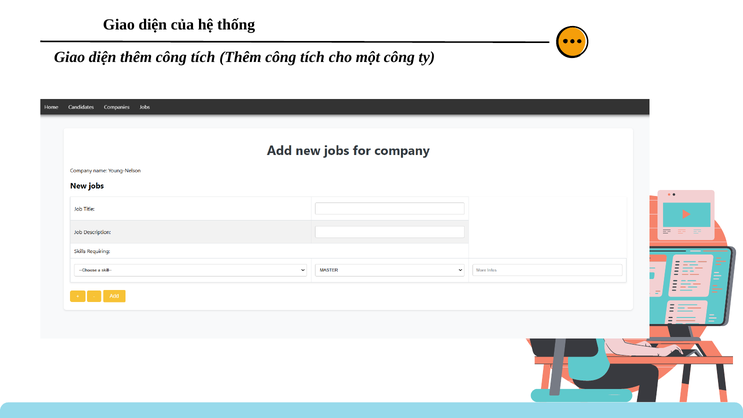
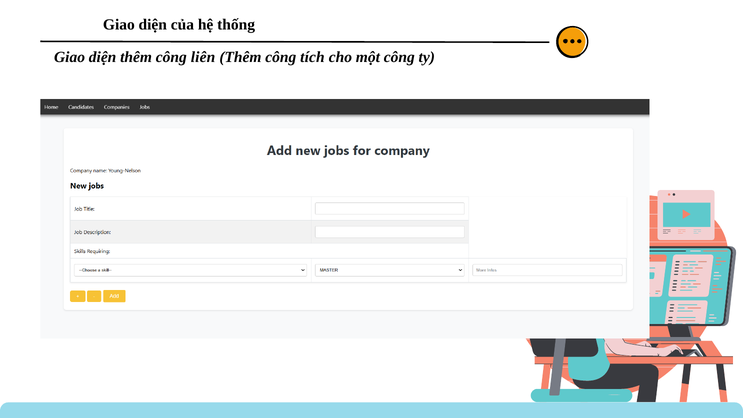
diện thêm công tích: tích -> liên
